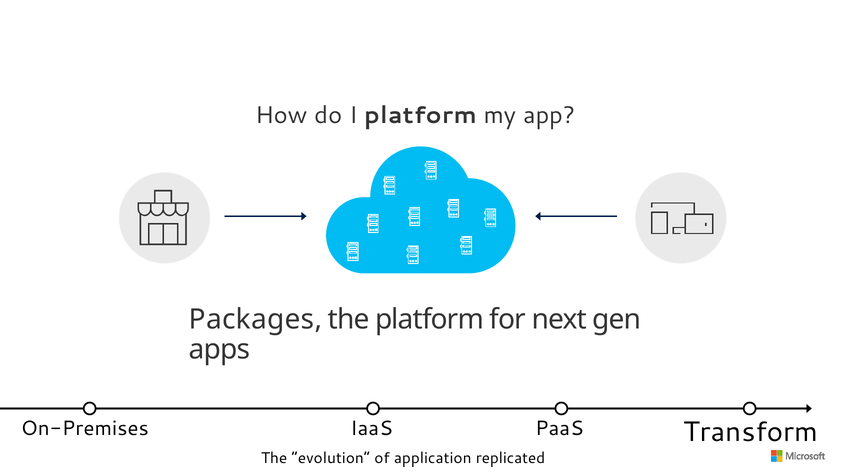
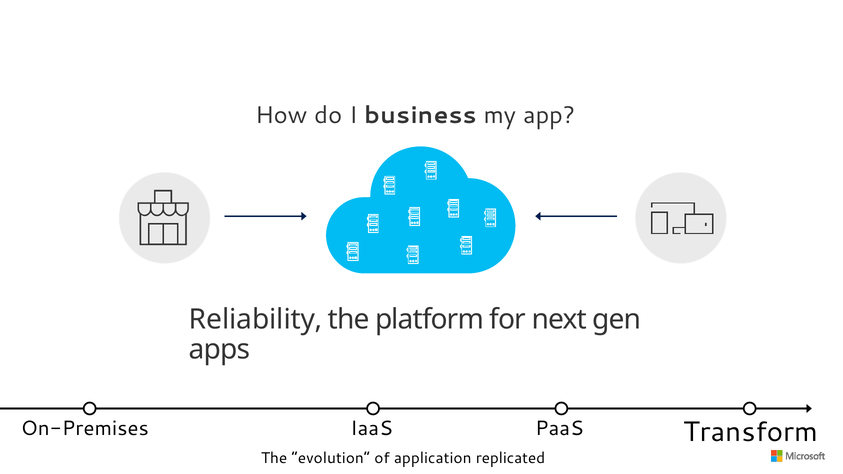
I platform: platform -> business
Packages: Packages -> Reliability
